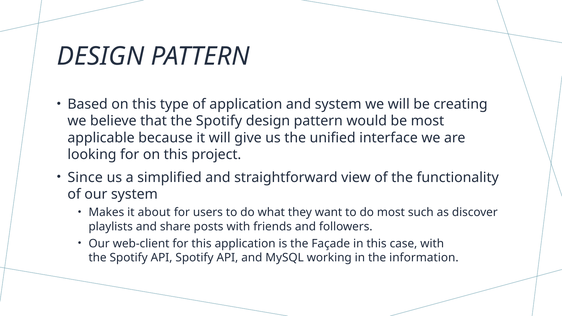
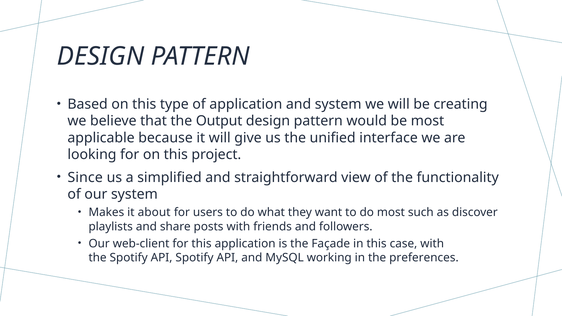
that the Spotify: Spotify -> Output
information: information -> preferences
